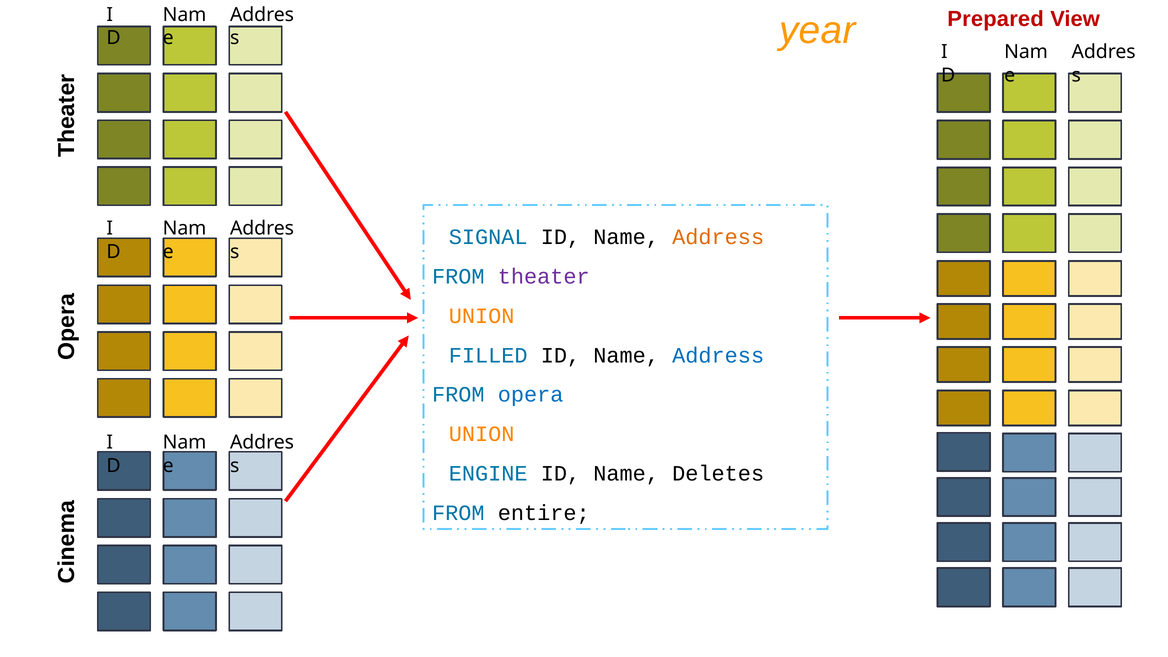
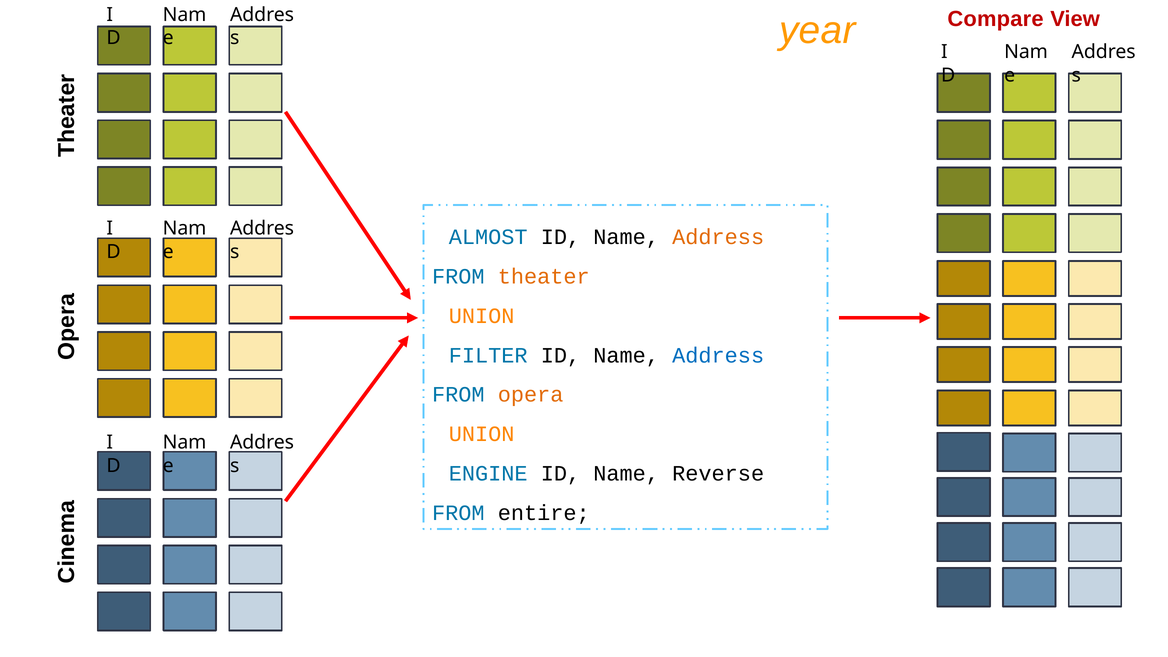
Prepared: Prepared -> Compare
SIGNAL: SIGNAL -> ALMOST
theater colour: purple -> orange
FILLED: FILLED -> FILTER
opera colour: blue -> orange
Deletes: Deletes -> Reverse
